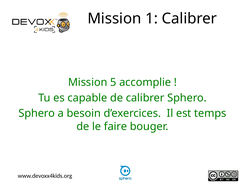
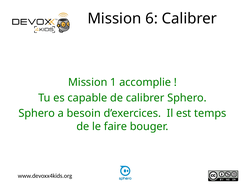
1: 1 -> 6
5: 5 -> 1
